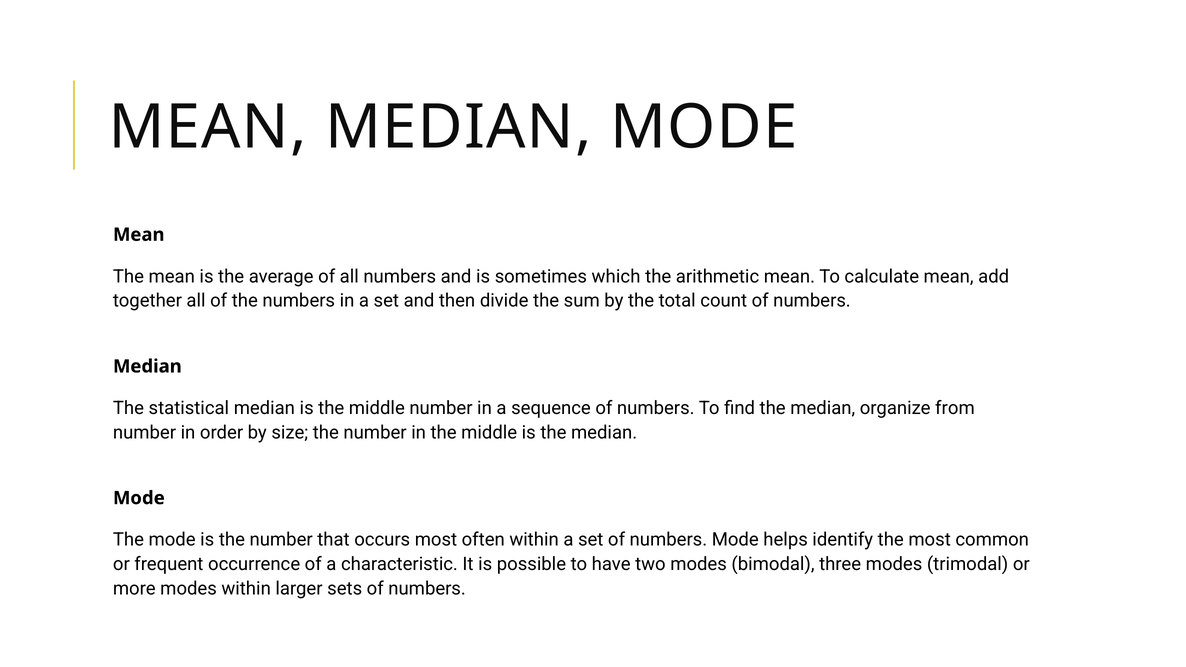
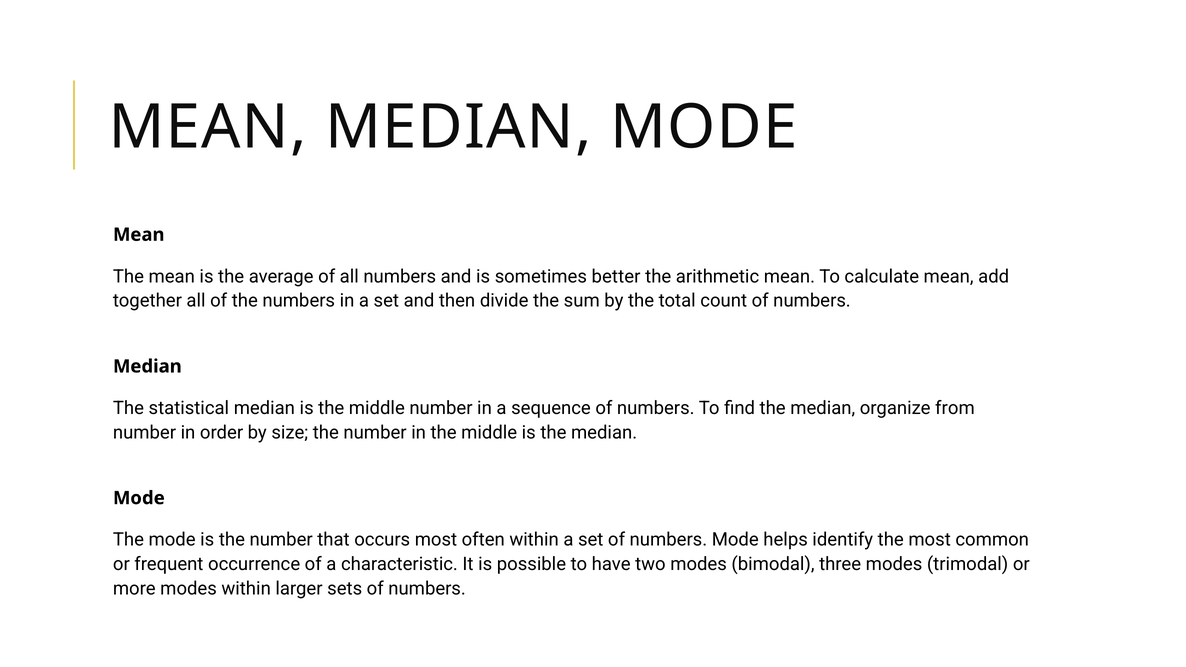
which: which -> better
